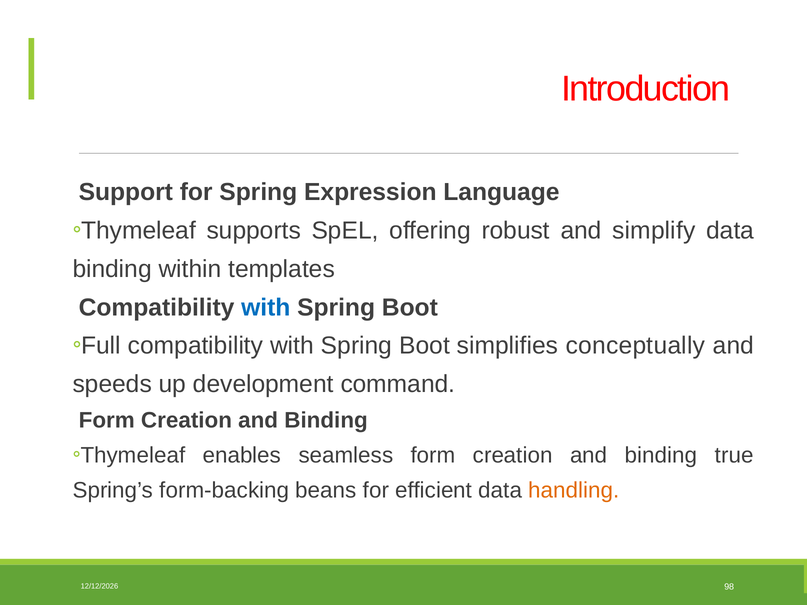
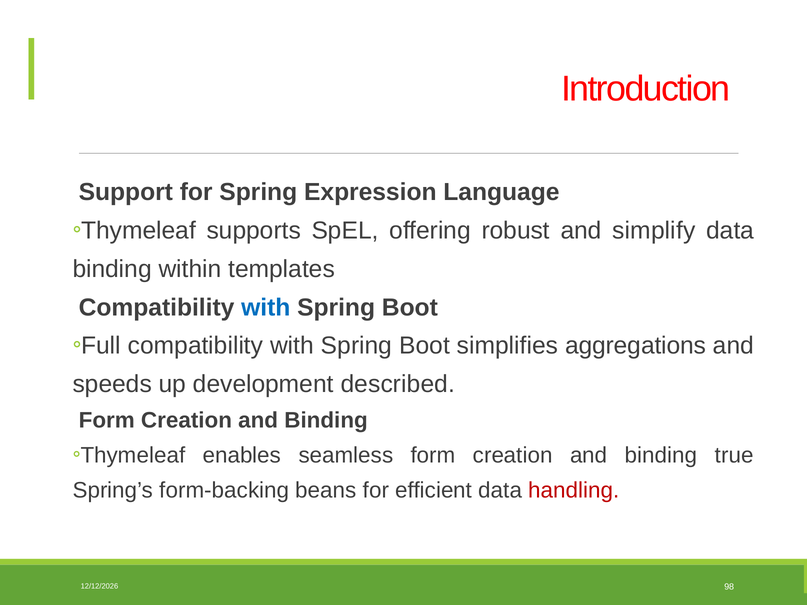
conceptually: conceptually -> aggregations
command: command -> described
handling colour: orange -> red
